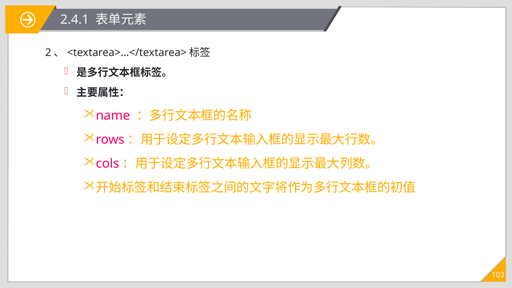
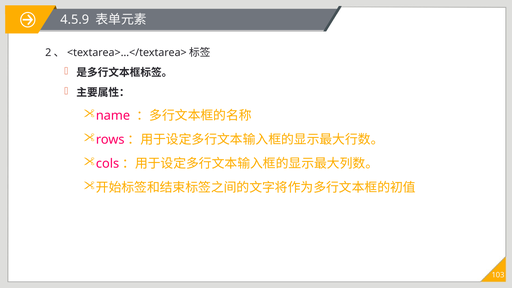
2.4.1: 2.4.1 -> 4.5.9
